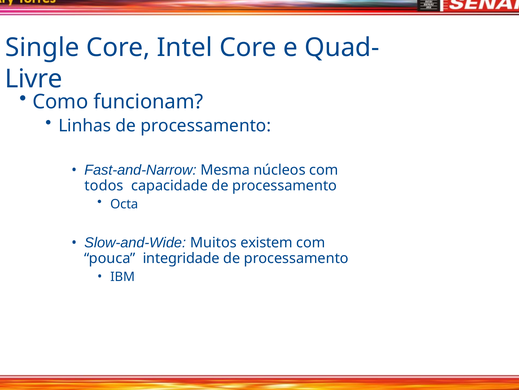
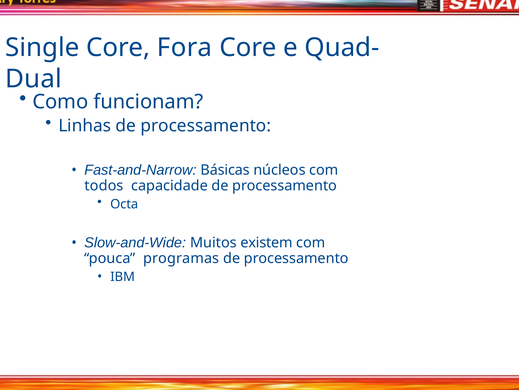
Intel: Intel -> Fora
Livre: Livre -> Dual
Mesma: Mesma -> Básicas
integridade: integridade -> programas
